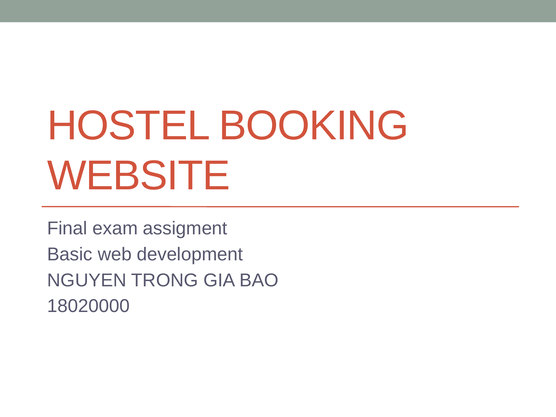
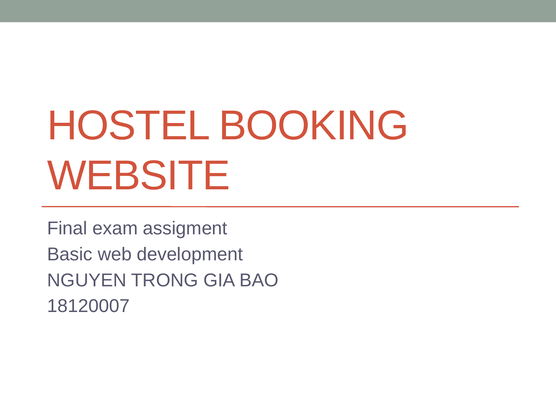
18020000: 18020000 -> 18120007
